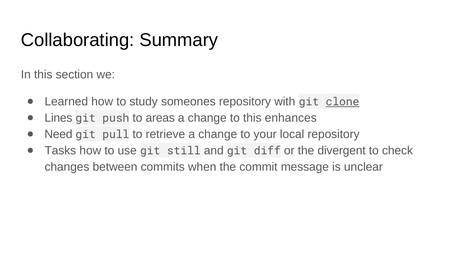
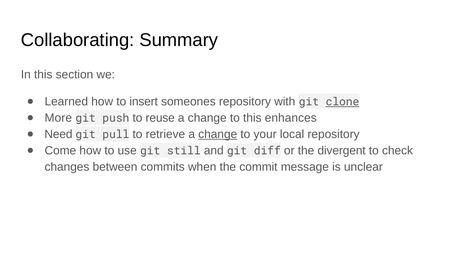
study: study -> insert
Lines: Lines -> More
areas: areas -> reuse
change at (218, 134) underline: none -> present
Tasks: Tasks -> Come
